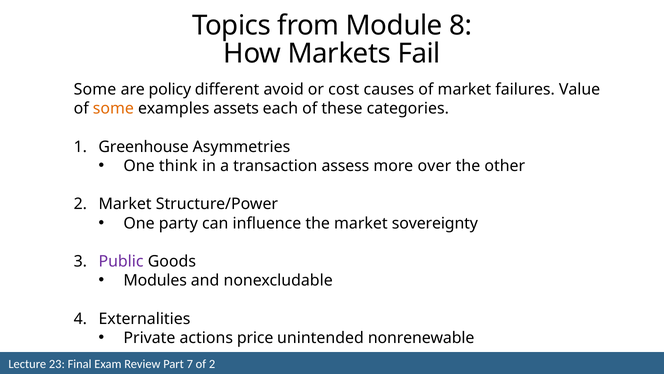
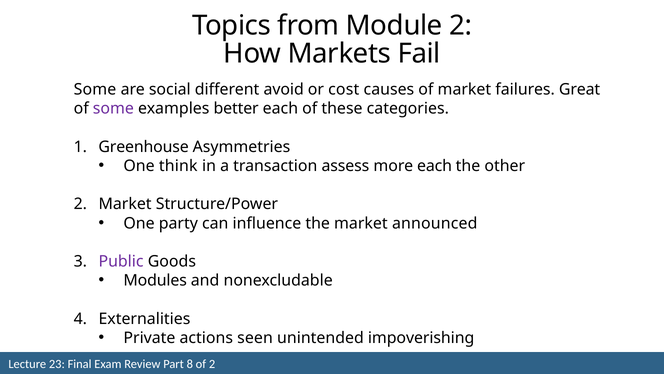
Module 8: 8 -> 2
policy: policy -> social
Value: Value -> Great
some at (113, 108) colour: orange -> purple
assets: assets -> better
more over: over -> each
sovereignty: sovereignty -> announced
price: price -> seen
nonrenewable: nonrenewable -> impoverishing
7: 7 -> 8
